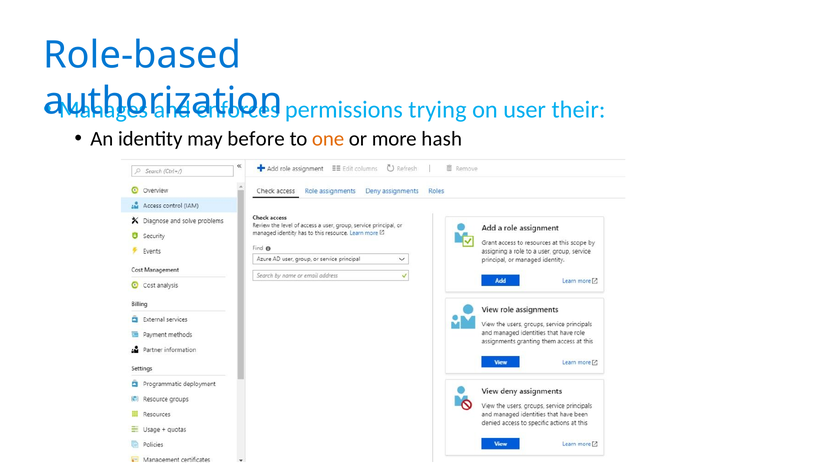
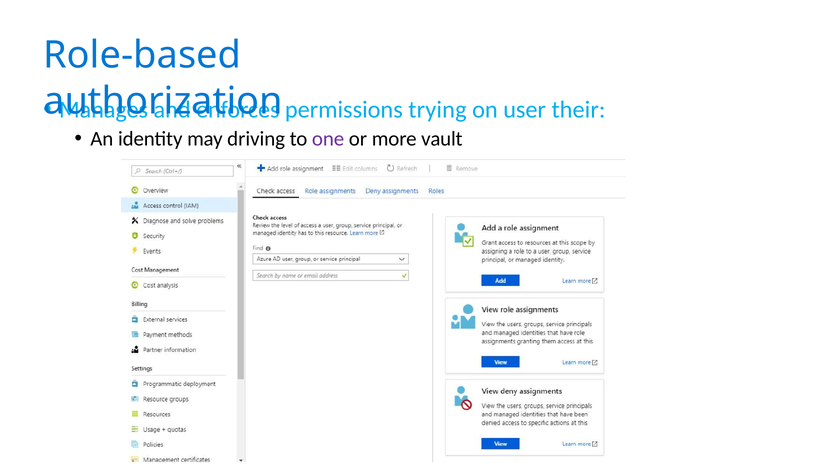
before: before -> driving
one colour: orange -> purple
hash: hash -> vault
